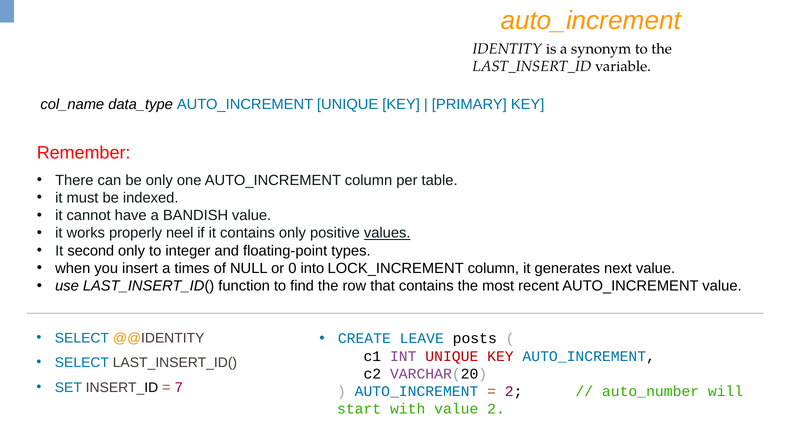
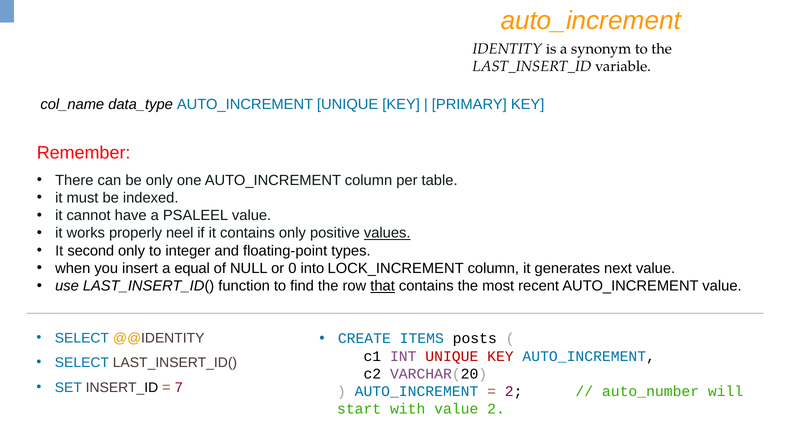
BANDISH: BANDISH -> PSALEEL
times: times -> equal
that underline: none -> present
LEAVE: LEAVE -> ITEMS
